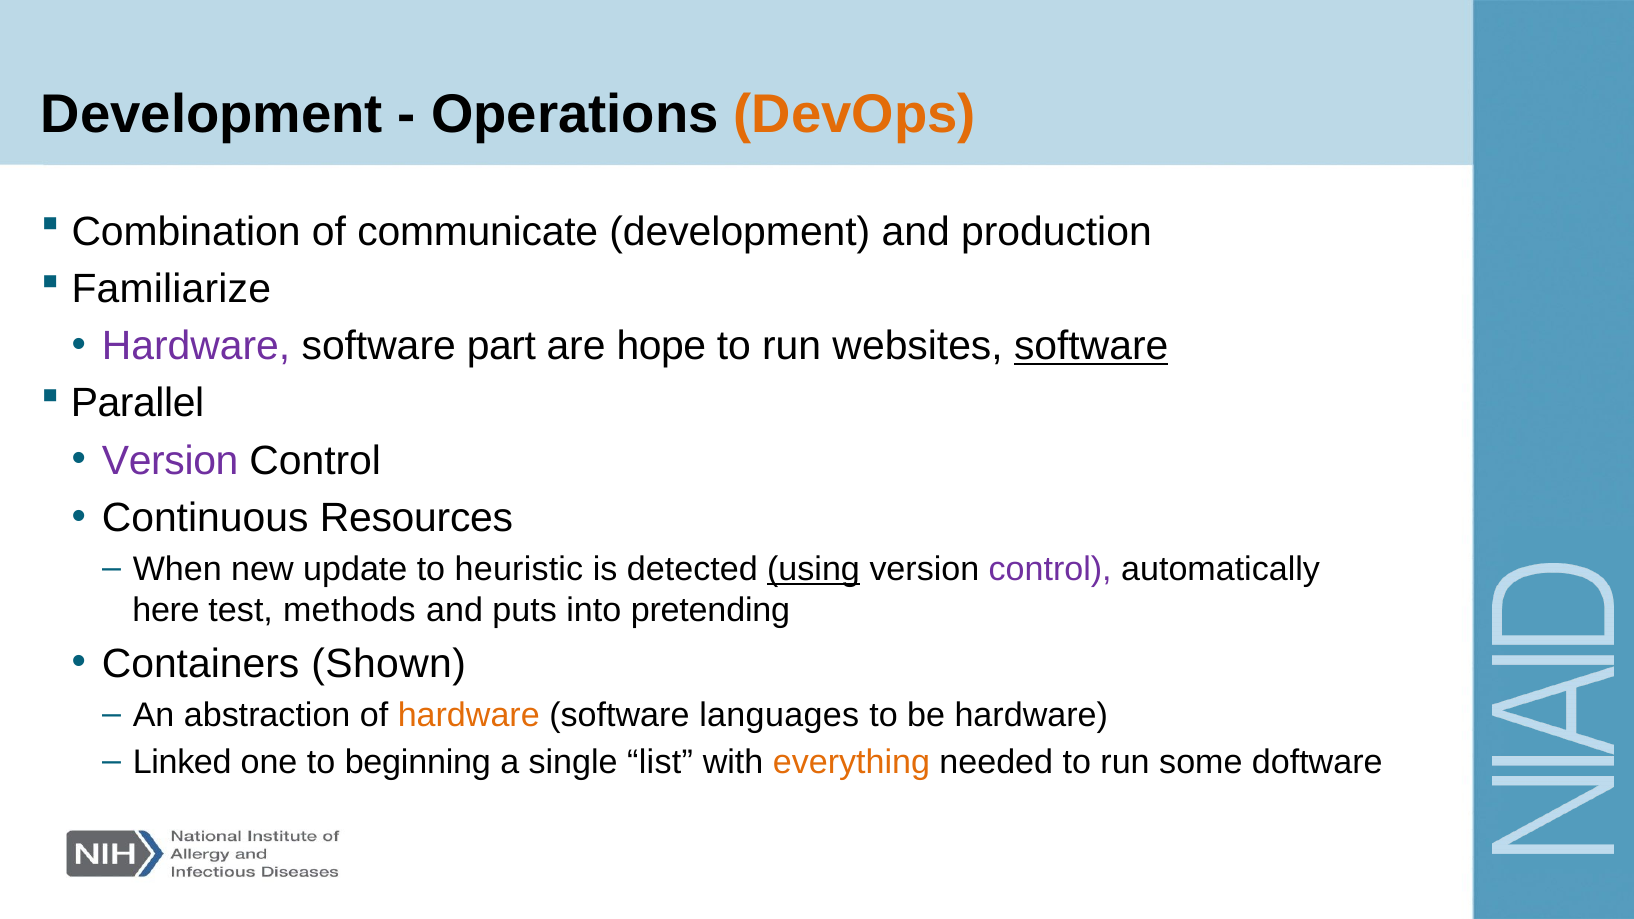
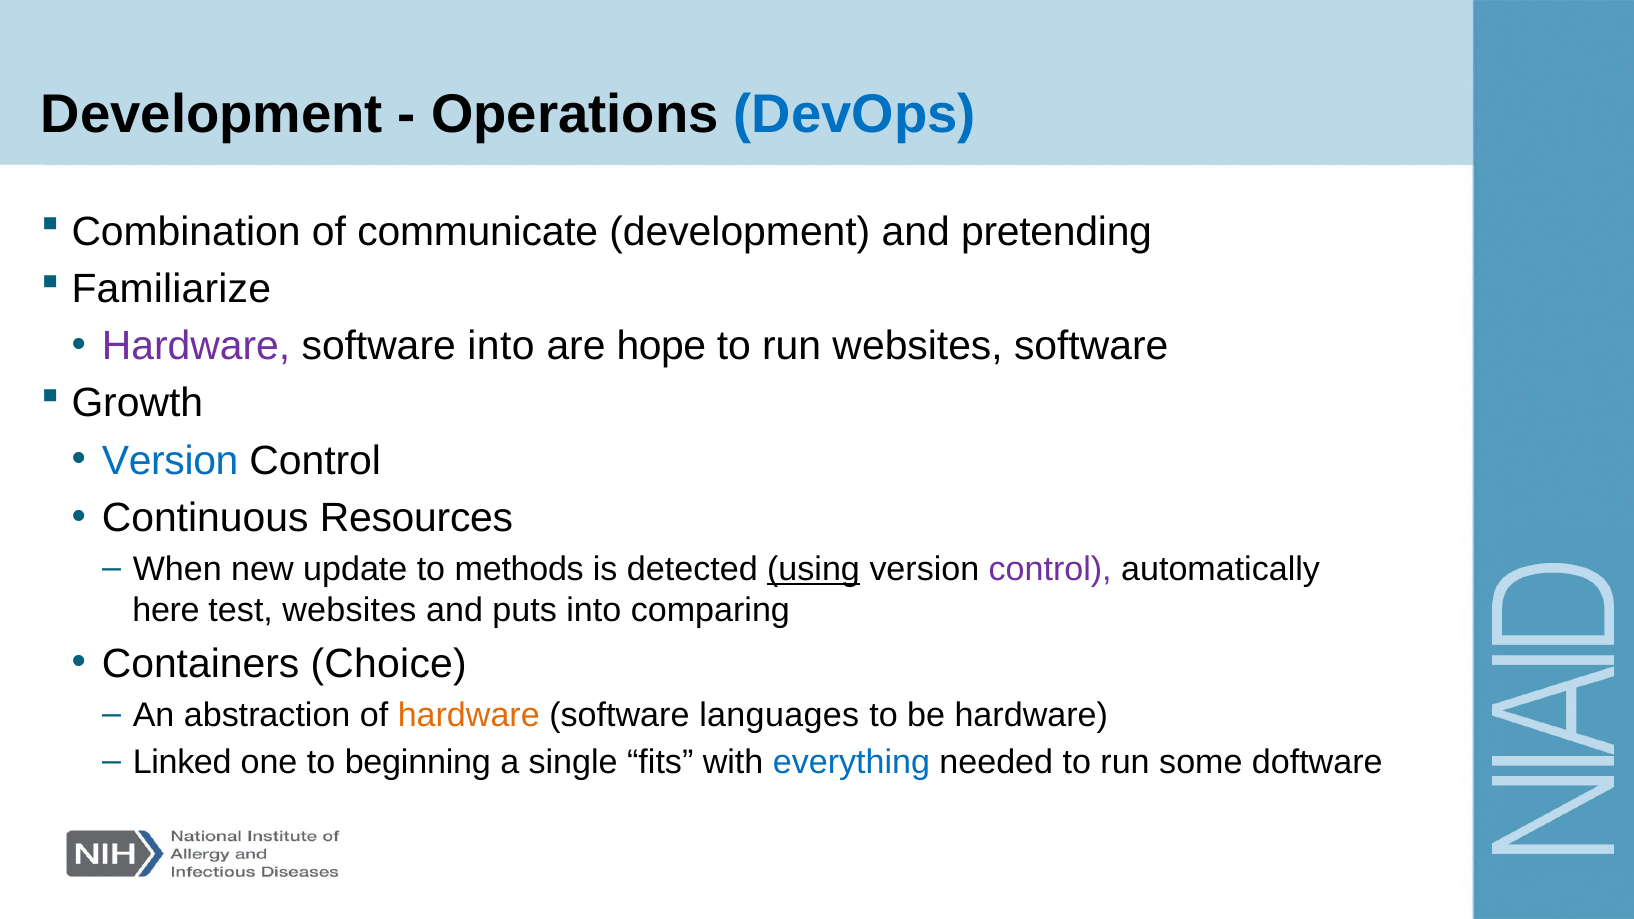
DevOps colour: orange -> blue
production: production -> pretending
software part: part -> into
software at (1091, 346) underline: present -> none
Parallel: Parallel -> Growth
Version at (170, 461) colour: purple -> blue
heuristic: heuristic -> methods
test methods: methods -> websites
pretending: pretending -> comparing
Shown: Shown -> Choice
list: list -> fits
everything colour: orange -> blue
